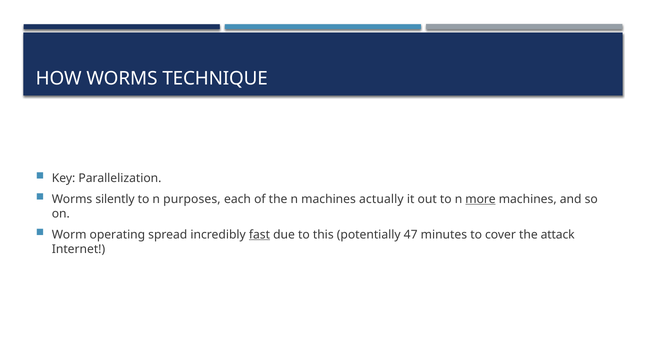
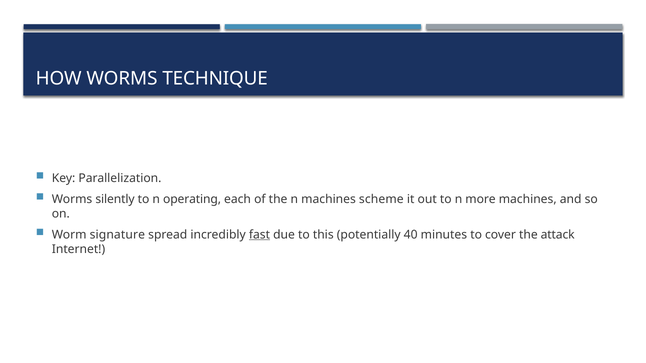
purposes: purposes -> operating
actually: actually -> scheme
more underline: present -> none
operating: operating -> signature
47: 47 -> 40
